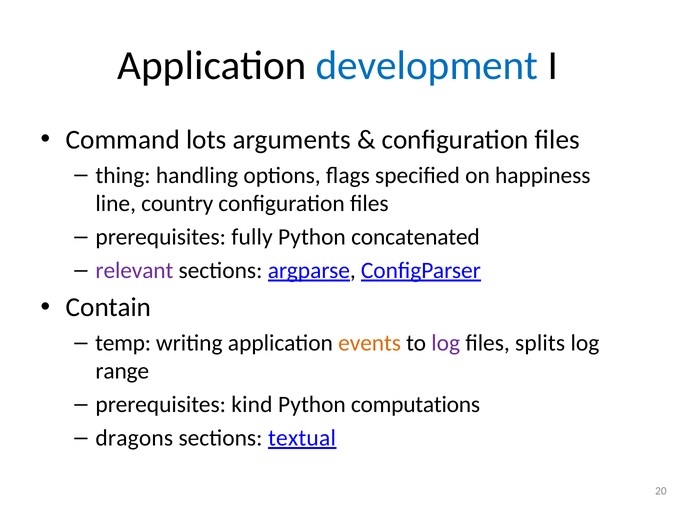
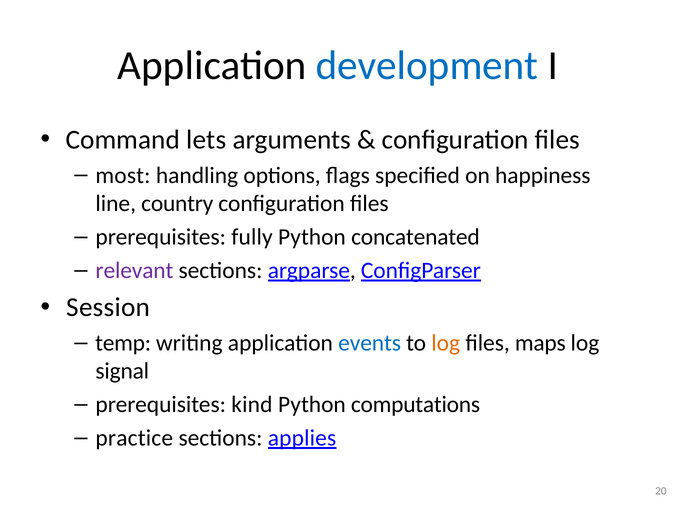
lots: lots -> lets
thing: thing -> most
Contain: Contain -> Session
events colour: orange -> blue
log at (446, 343) colour: purple -> orange
splits: splits -> maps
range: range -> signal
dragons: dragons -> practice
textual: textual -> applies
